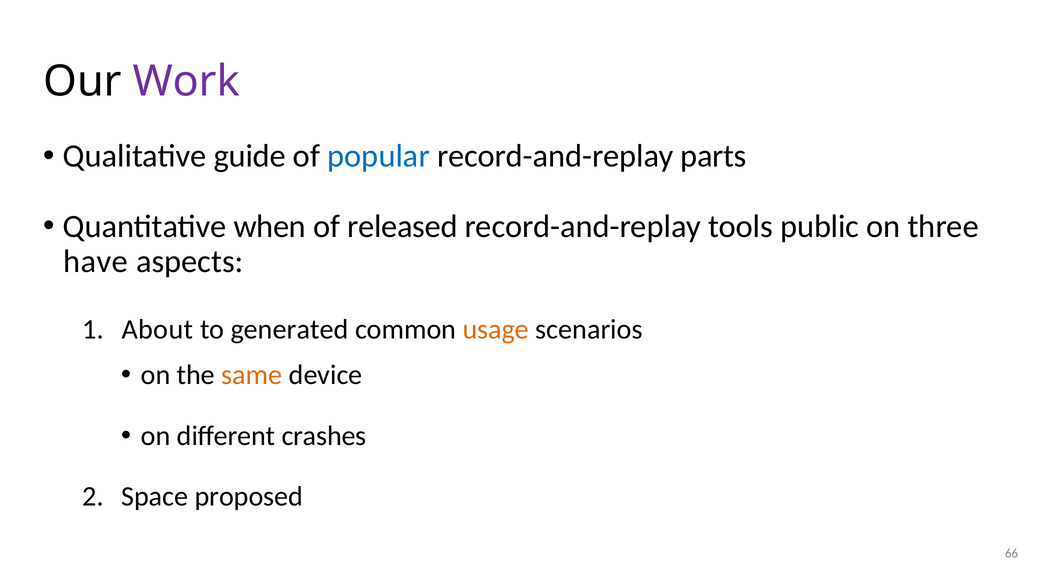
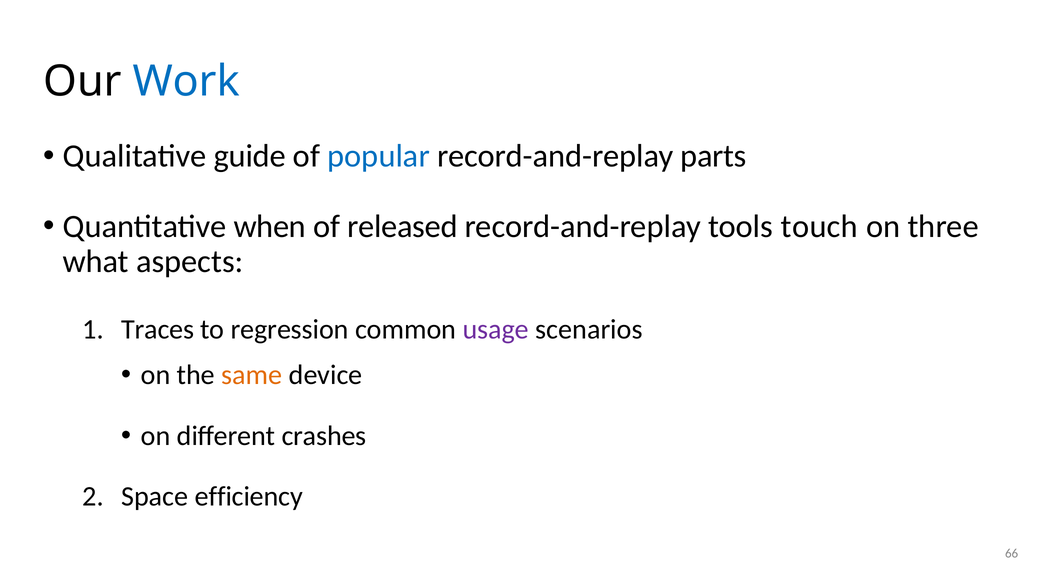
Work colour: purple -> blue
public: public -> touch
have: have -> what
About: About -> Traces
generated: generated -> regression
usage colour: orange -> purple
proposed: proposed -> efficiency
